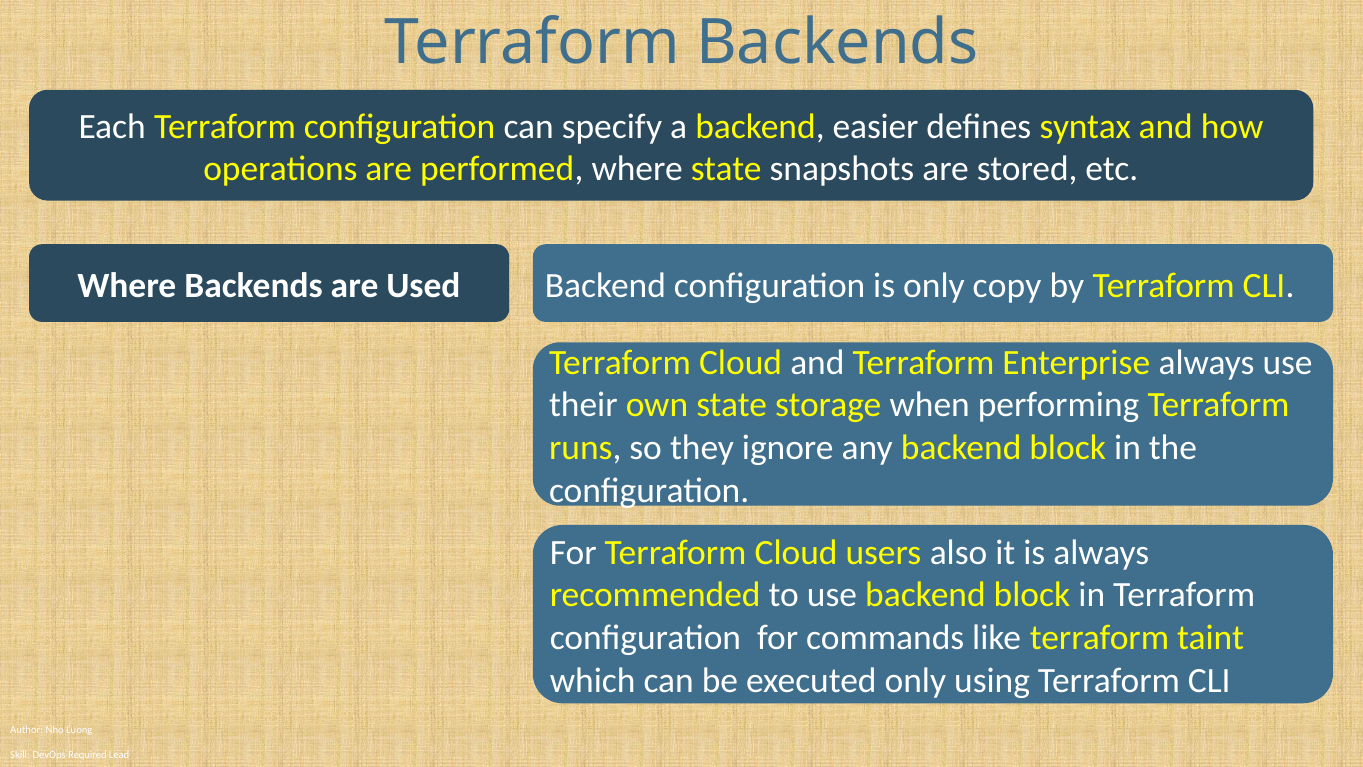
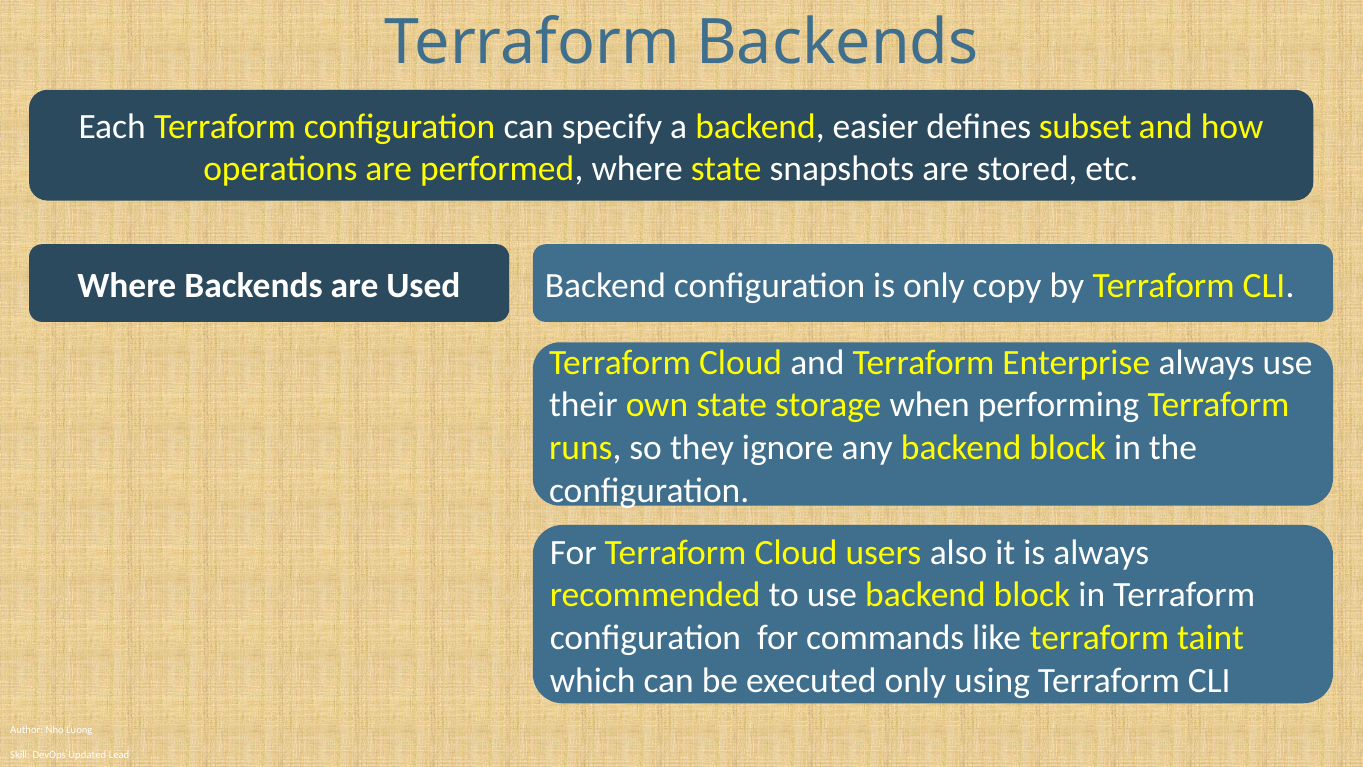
syntax: syntax -> subset
Required: Required -> Updated
